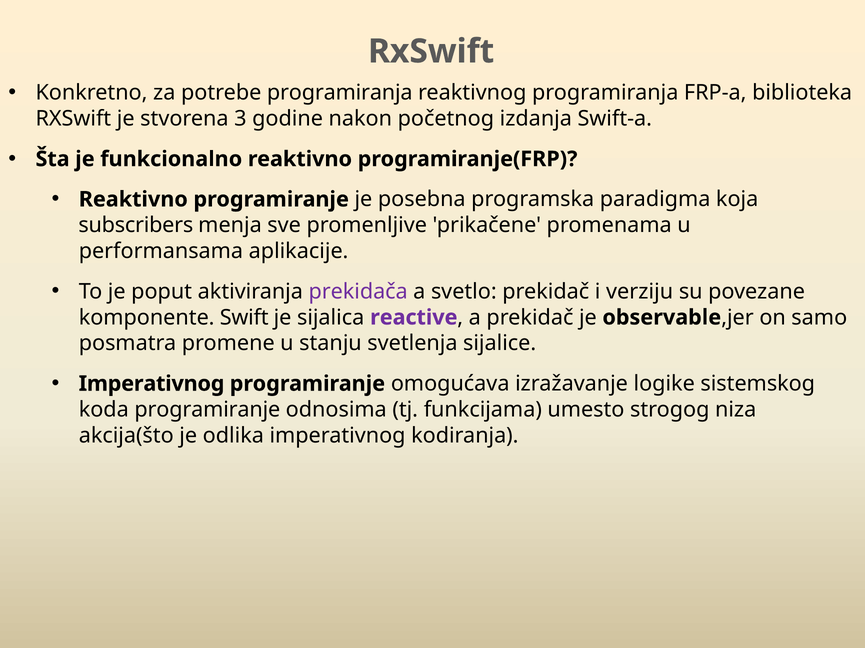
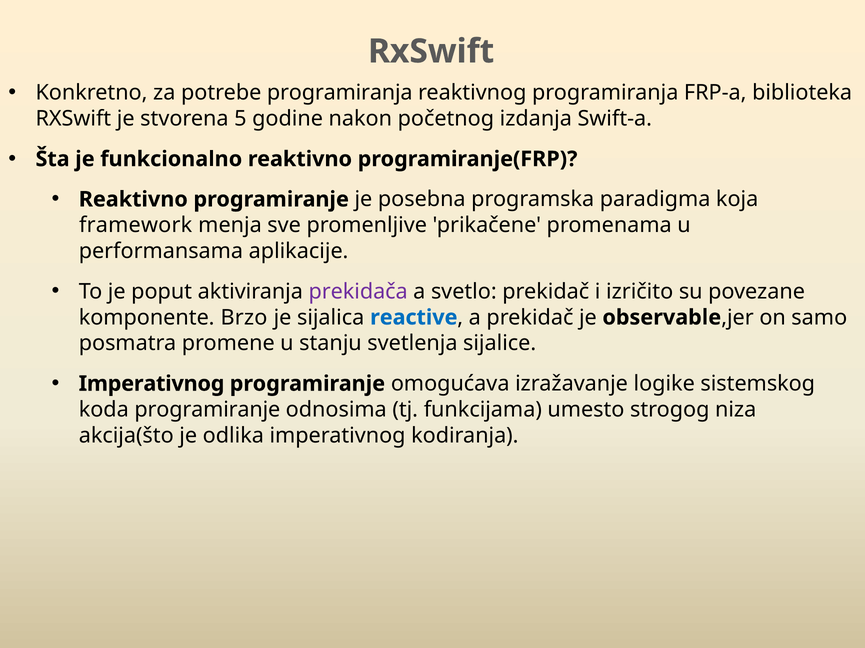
3: 3 -> 5
subscribers: subscribers -> framework
verziju: verziju -> izričito
Swift: Swift -> Brzo
reactive colour: purple -> blue
